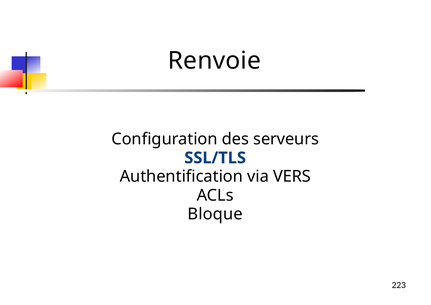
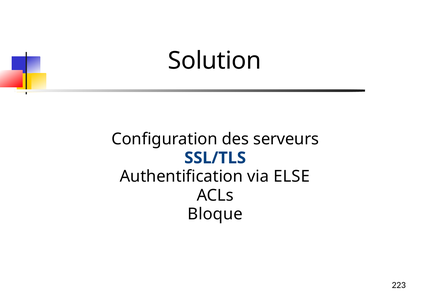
Renvoie: Renvoie -> Solution
VERS: VERS -> ELSE
